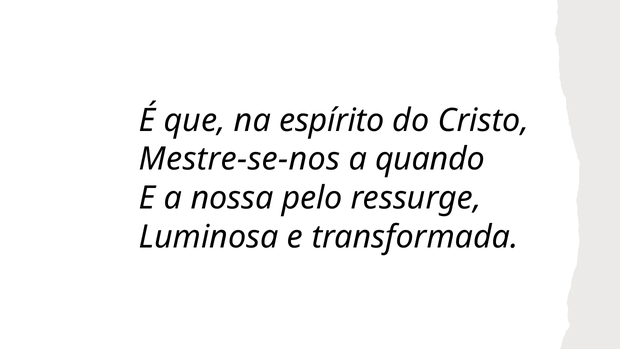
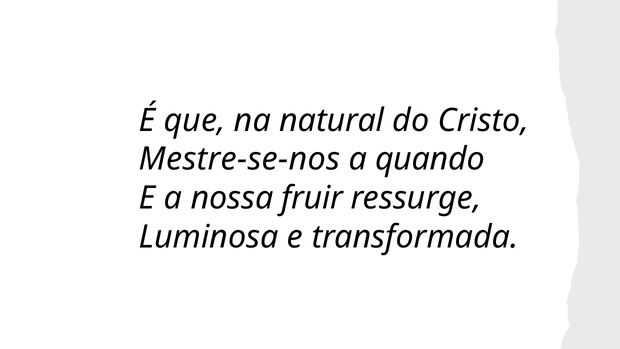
espírito: espírito -> natural
pelo: pelo -> fruir
